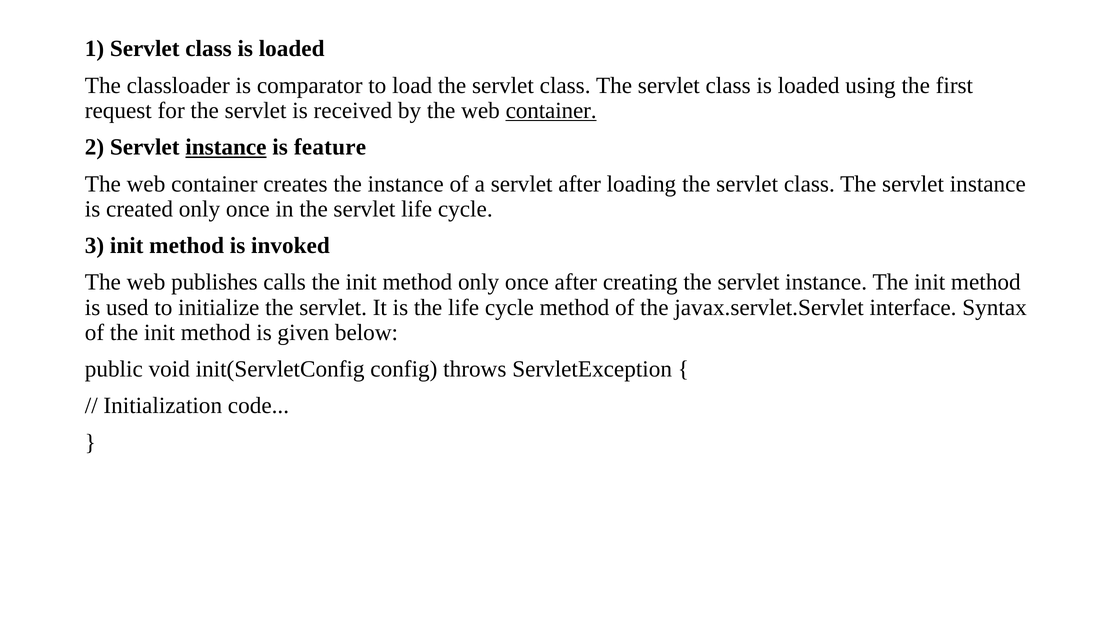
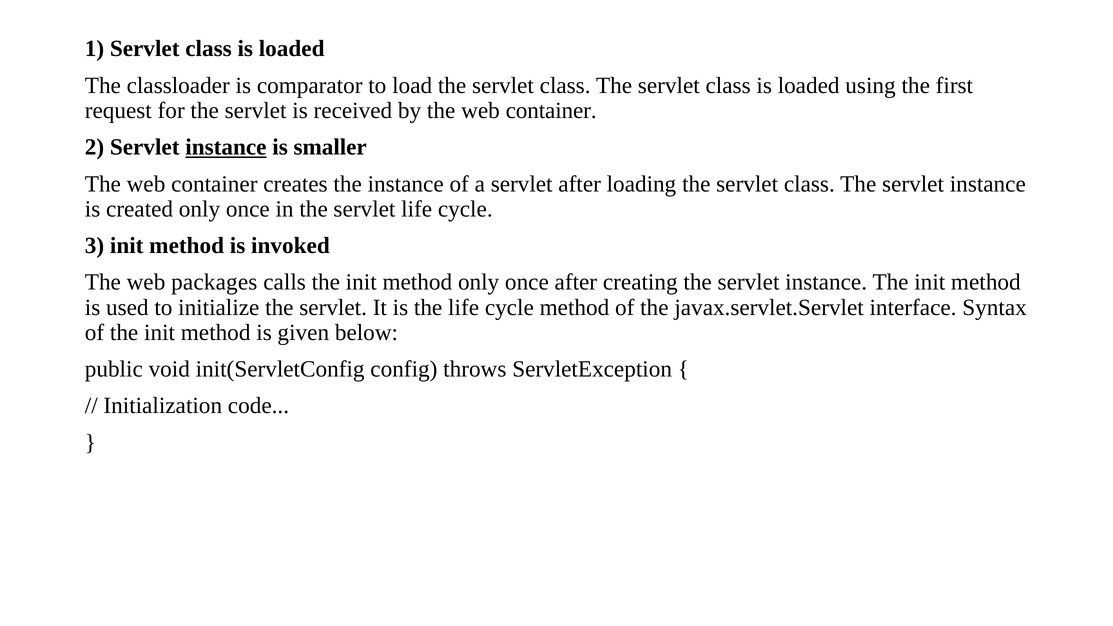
container at (551, 111) underline: present -> none
feature: feature -> smaller
publishes: publishes -> packages
